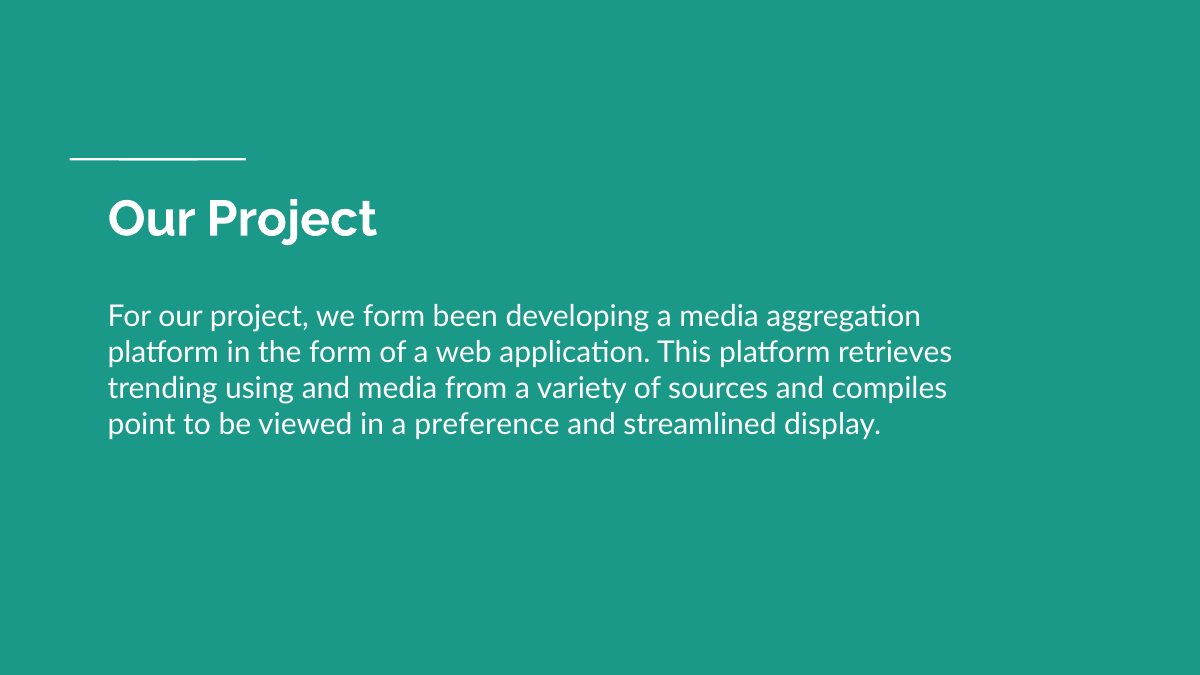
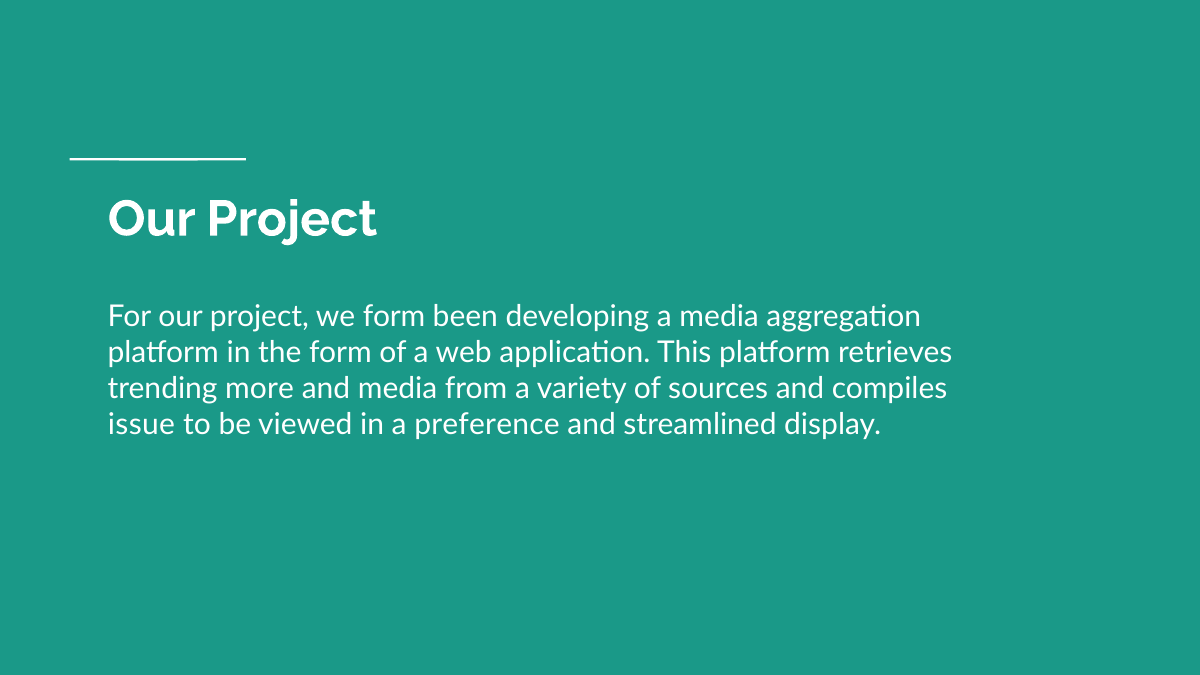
using: using -> more
point: point -> issue
